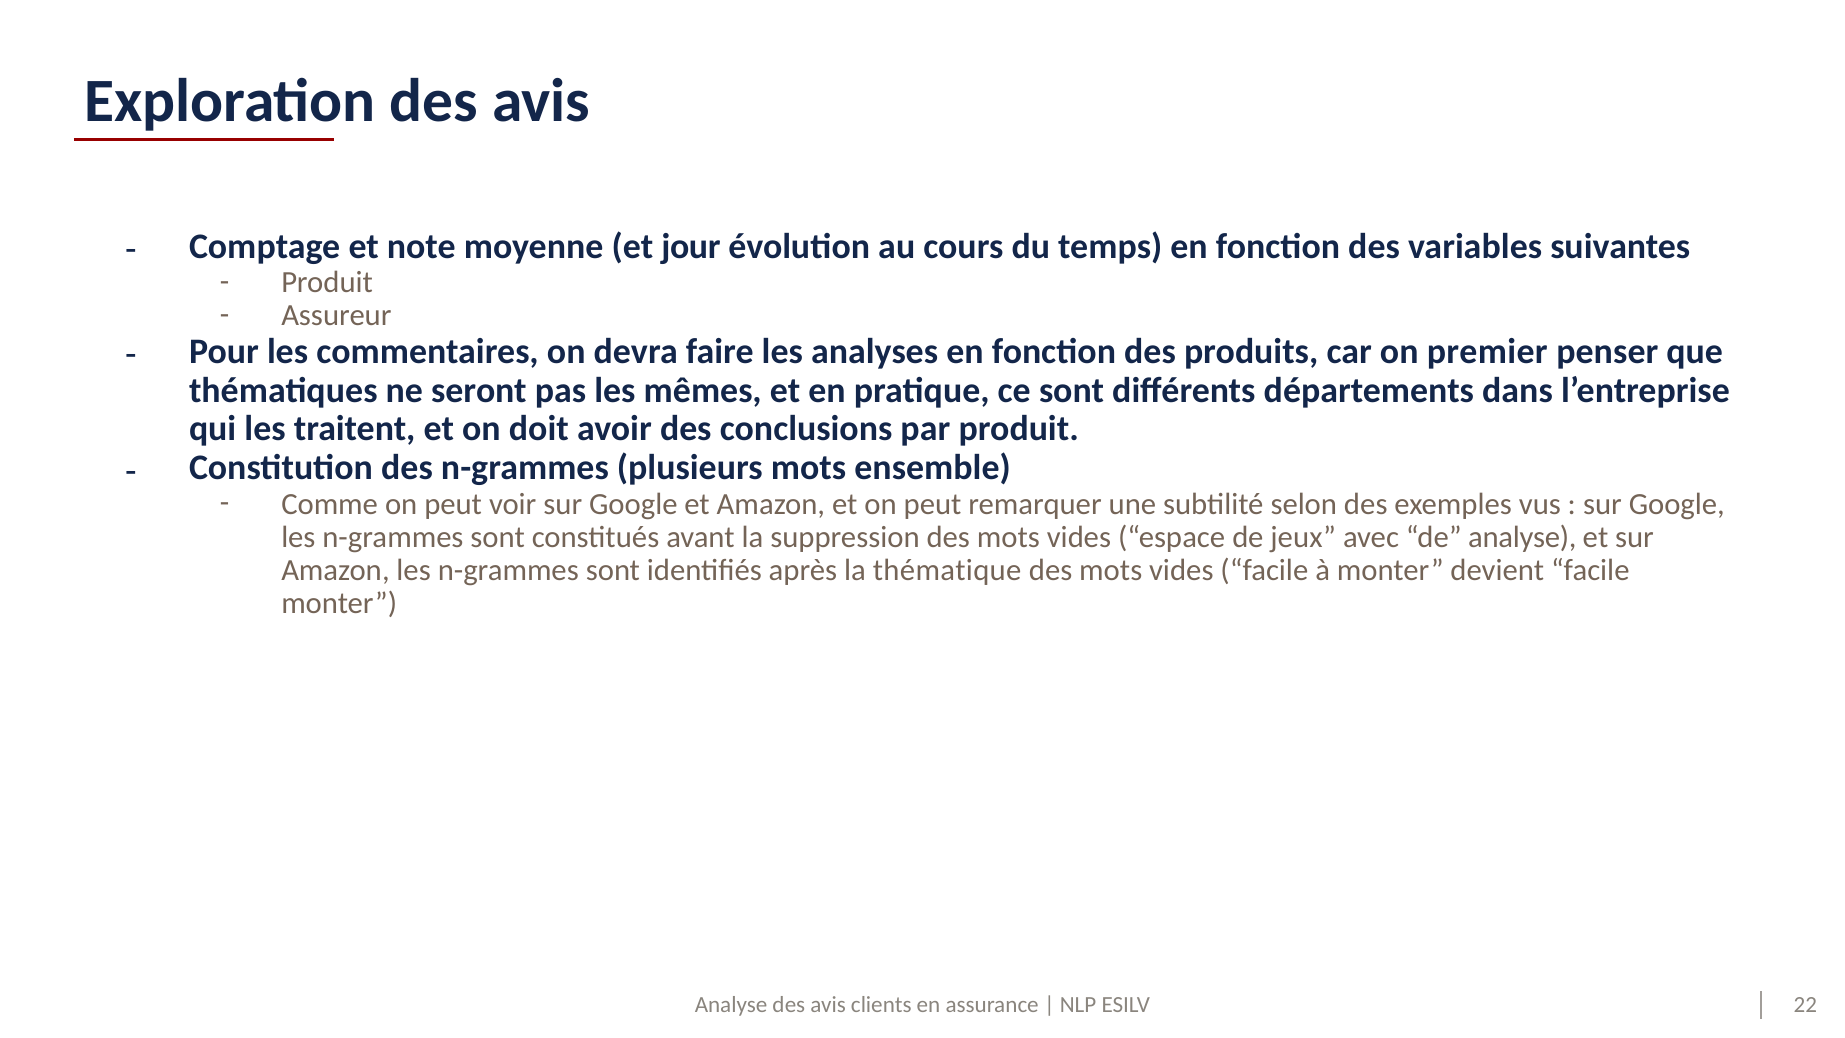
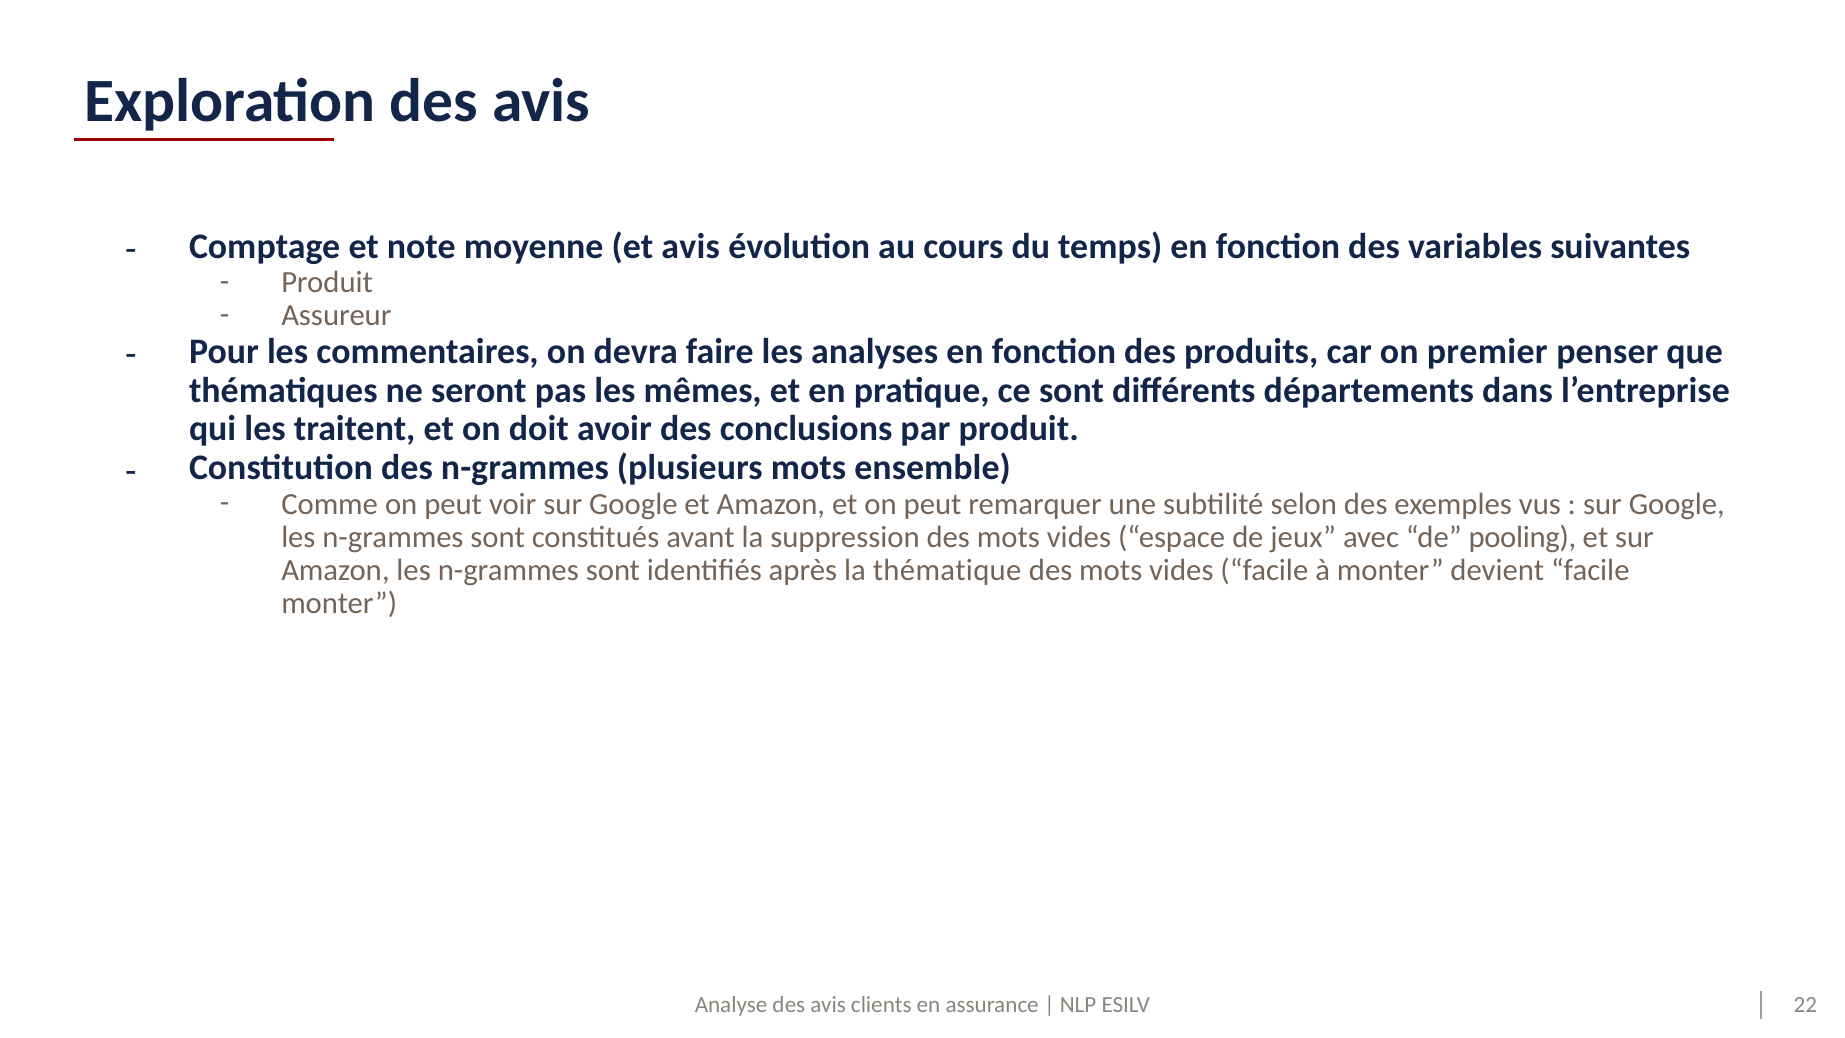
et jour: jour -> avis
de analyse: analyse -> pooling
